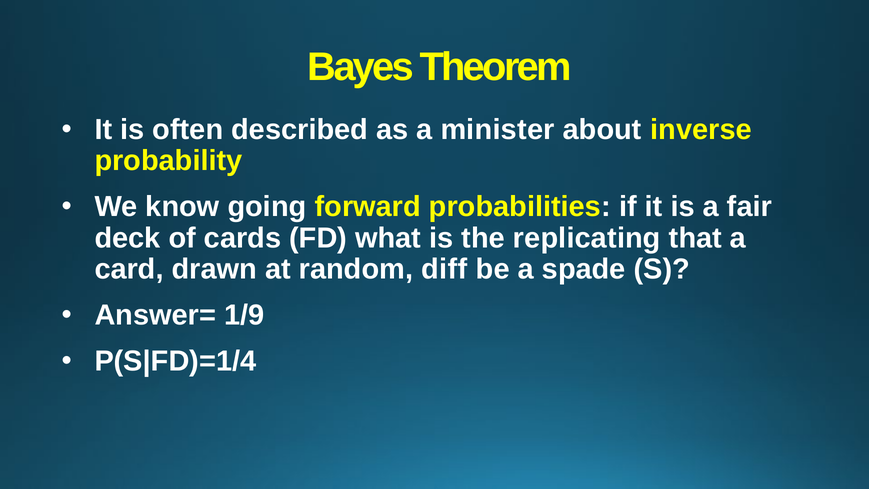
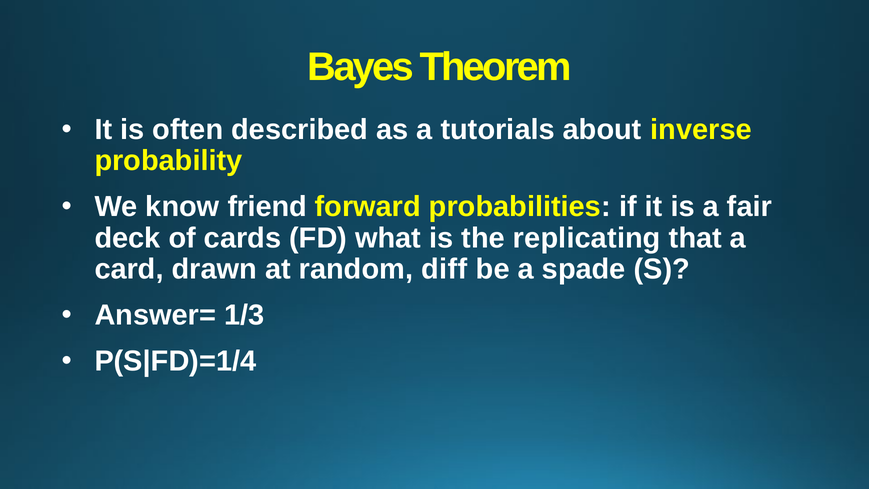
minister: minister -> tutorials
going: going -> friend
1/9: 1/9 -> 1/3
